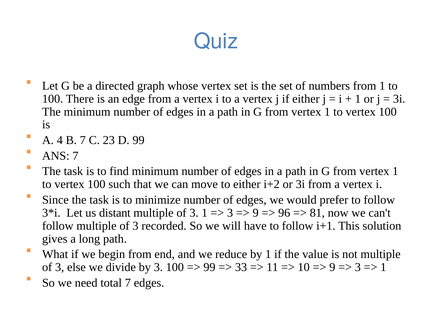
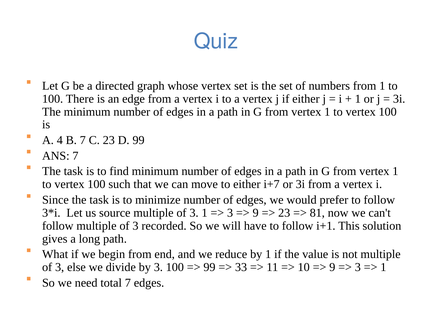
i+2: i+2 -> i+7
distant: distant -> source
96 at (284, 213): 96 -> 23
